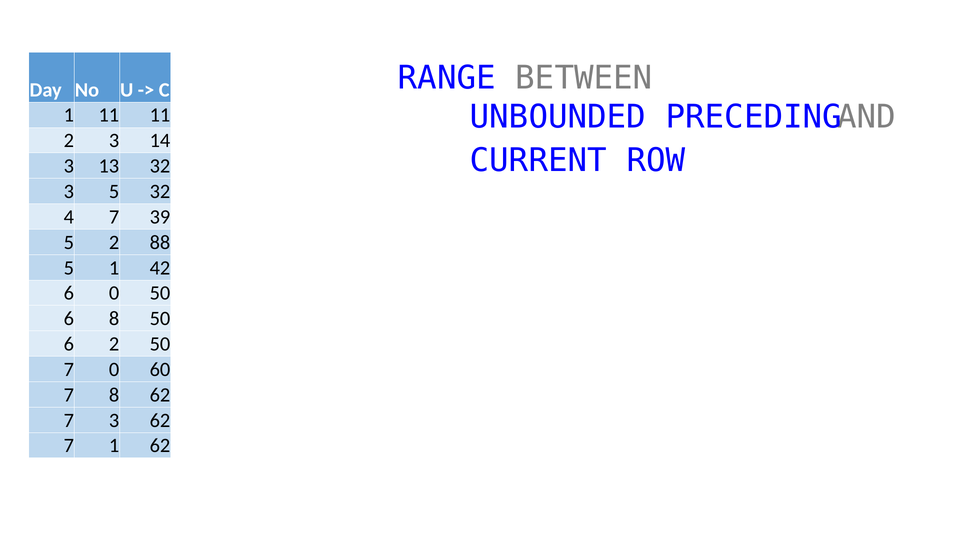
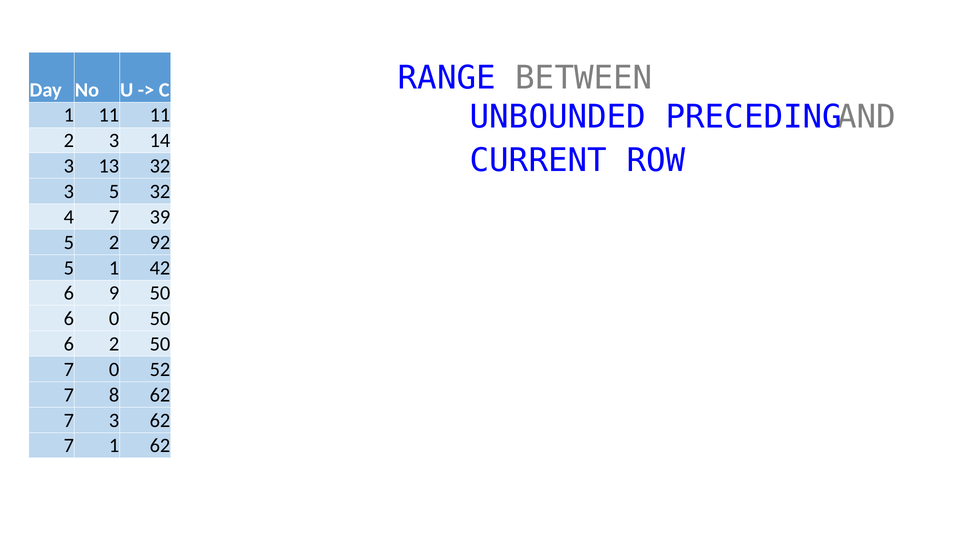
88: 88 -> 92
6 0: 0 -> 9
6 8: 8 -> 0
60: 60 -> 52
